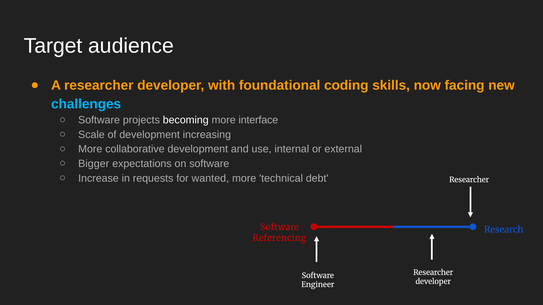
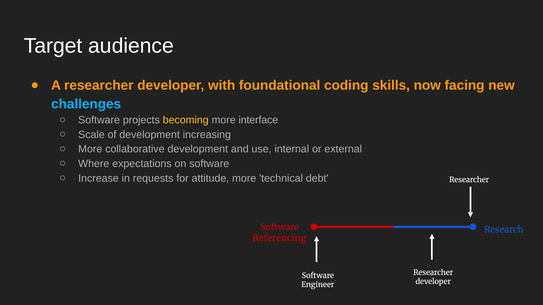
becoming colour: white -> yellow
Bigger: Bigger -> Where
wanted: wanted -> attitude
